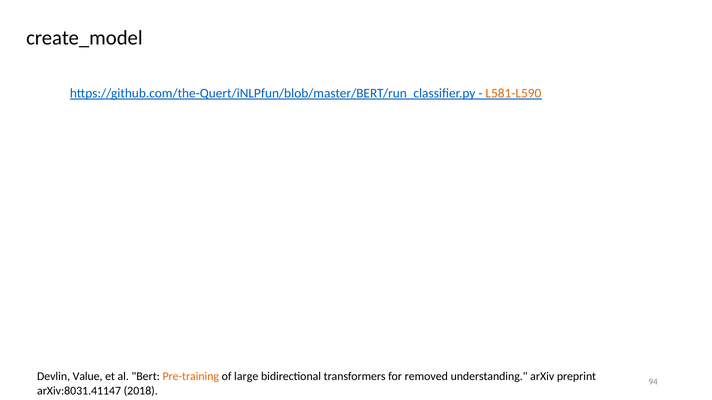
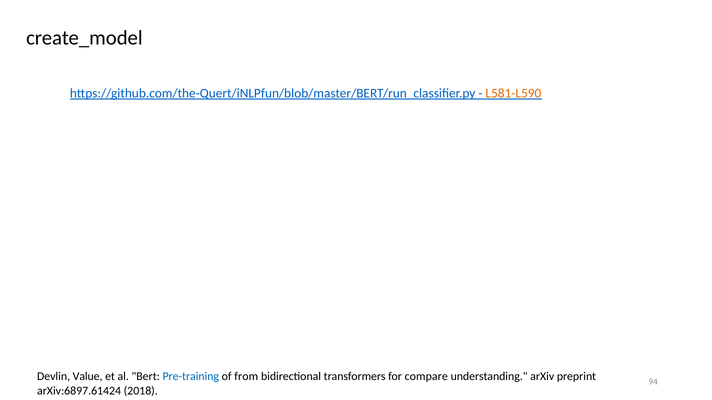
Pre-training colour: orange -> blue
large: large -> from
removed: removed -> compare
arXiv:8031.41147: arXiv:8031.41147 -> arXiv:6897.61424
